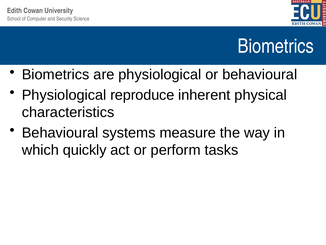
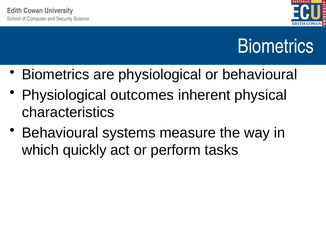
reproduce: reproduce -> outcomes
